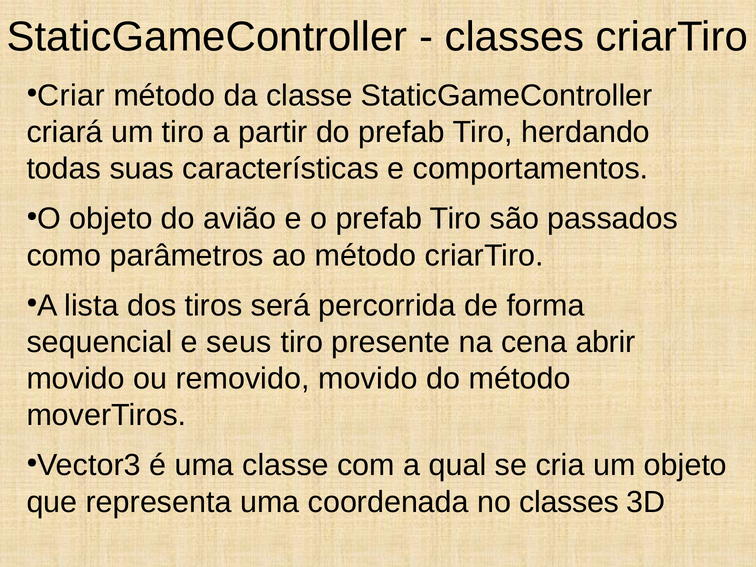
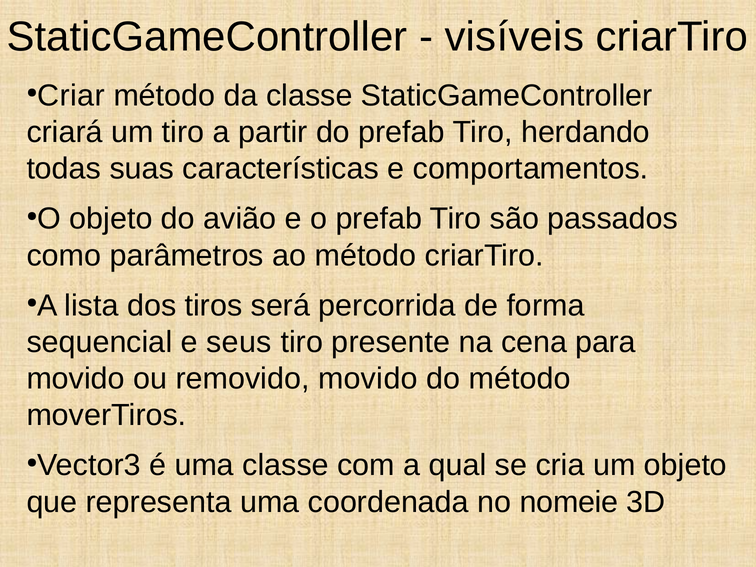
classes at (514, 37): classes -> visíveis
abrir: abrir -> para
no classes: classes -> nomeie
